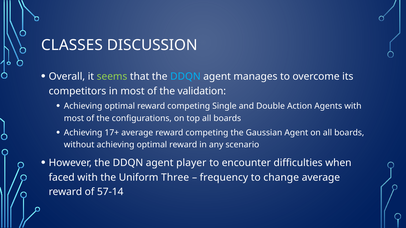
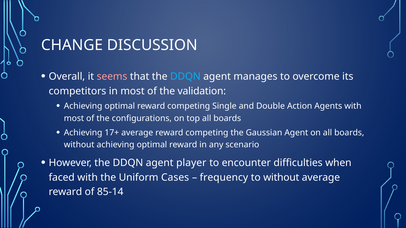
CLASSES: CLASSES -> CHANGE
seems colour: light green -> pink
Three: Three -> Cases
to change: change -> without
57-14: 57-14 -> 85-14
